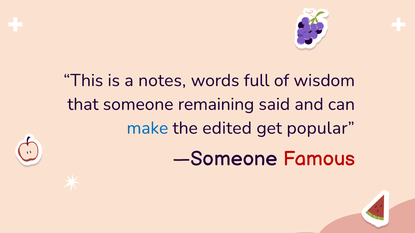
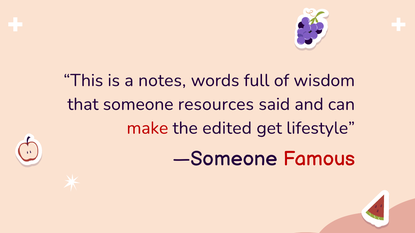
remaining: remaining -> resources
make colour: blue -> red
popular: popular -> lifestyle
